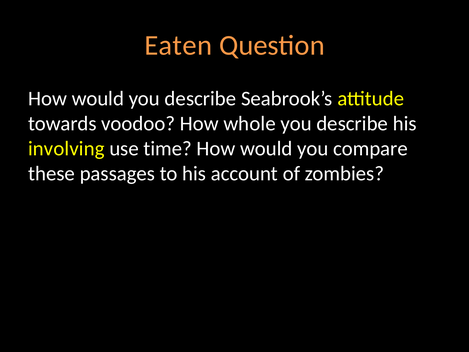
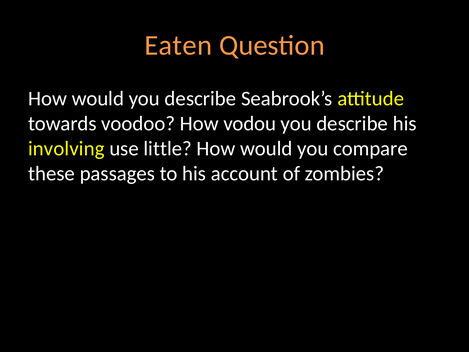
whole: whole -> vodou
time: time -> little
